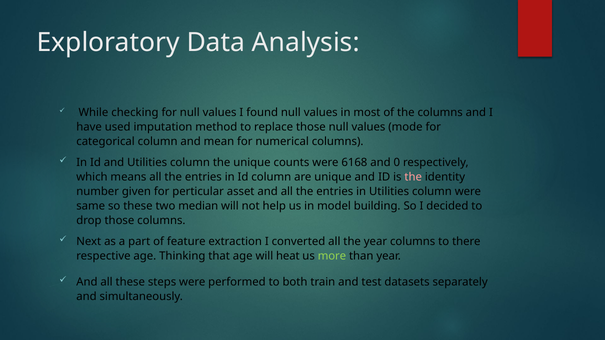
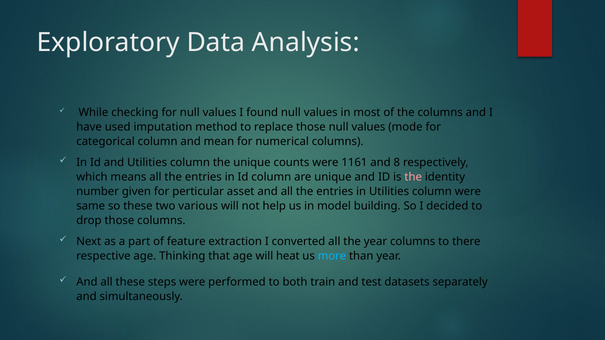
6168: 6168 -> 1161
0: 0 -> 8
median: median -> various
more colour: light green -> light blue
